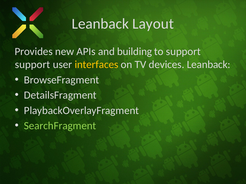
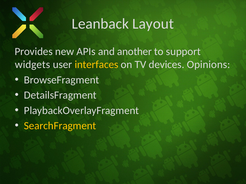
building: building -> another
support at (33, 65): support -> widgets
devices Leanback: Leanback -> Opinions
SearchFragment colour: light green -> yellow
